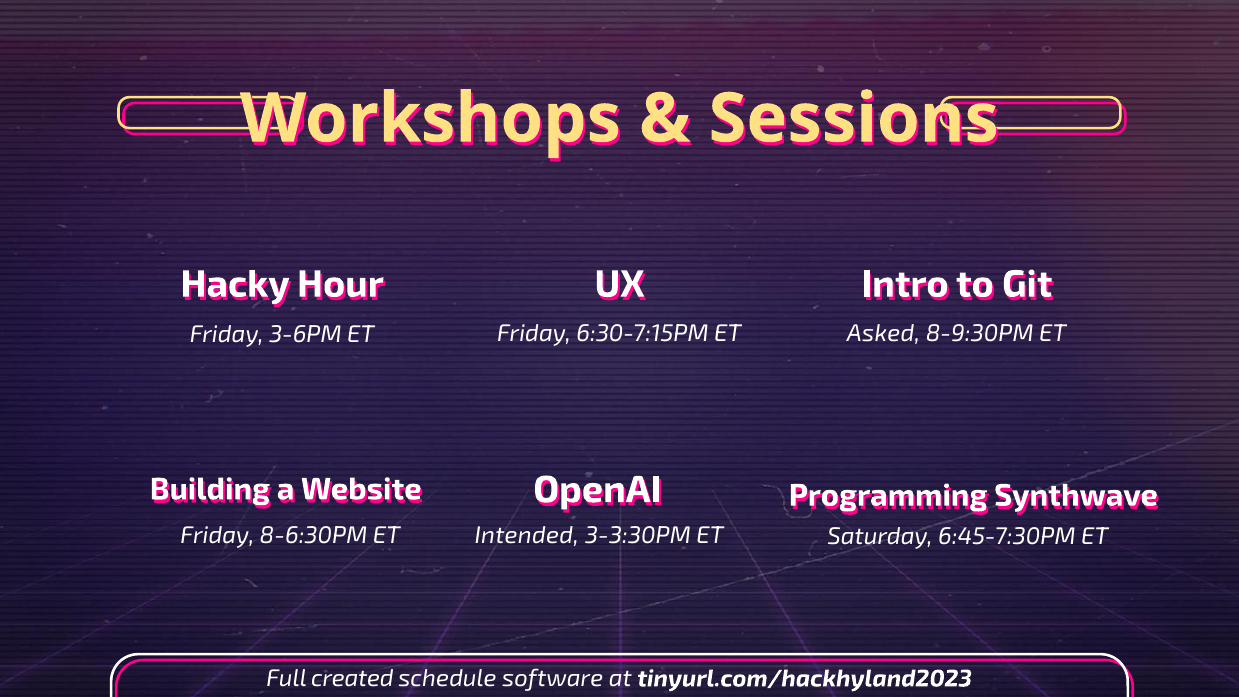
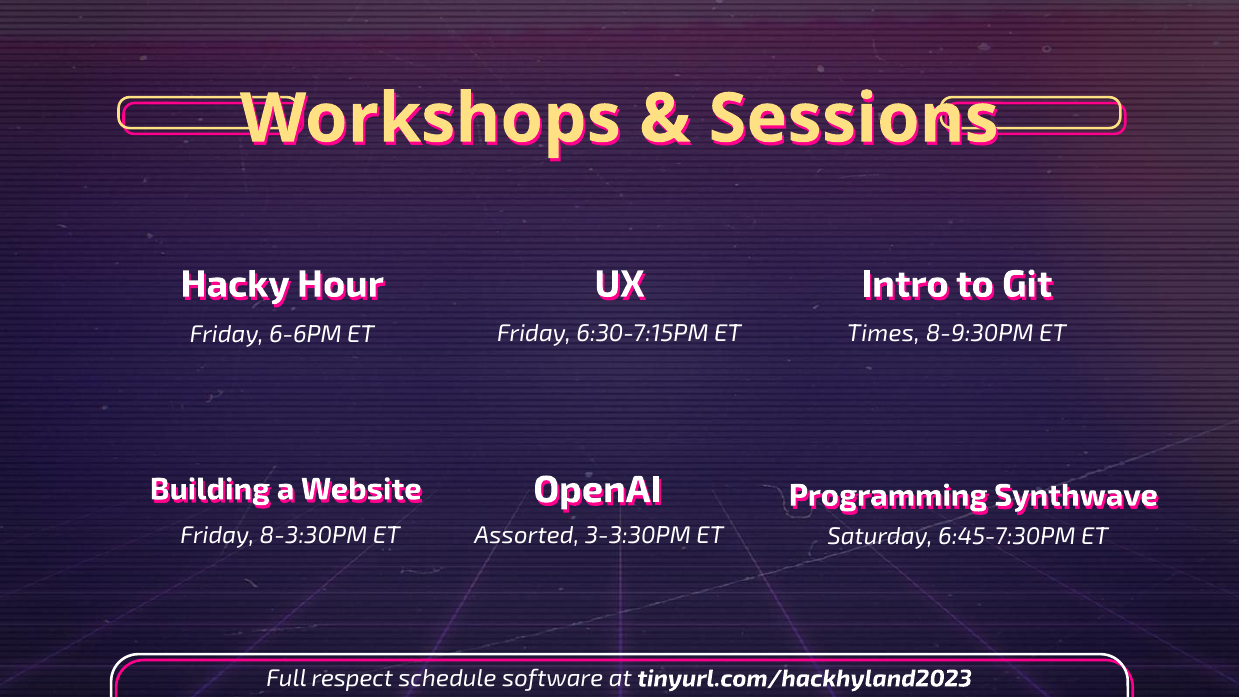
Asked: Asked -> Times
3-6PM: 3-6PM -> 6-6PM
8-6:30PM: 8-6:30PM -> 8-3:30PM
Intended: Intended -> Assorted
created: created -> respect
